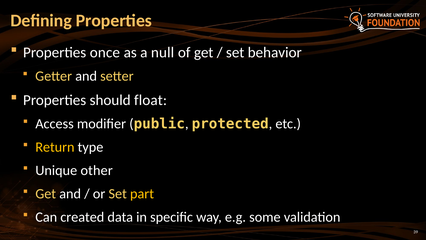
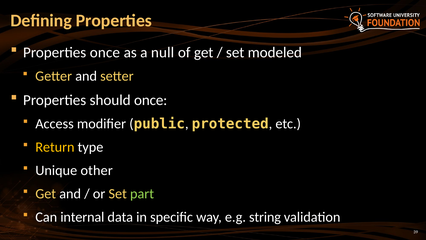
behavior: behavior -> modeled
should float: float -> once
part colour: yellow -> light green
created: created -> internal
some: some -> string
